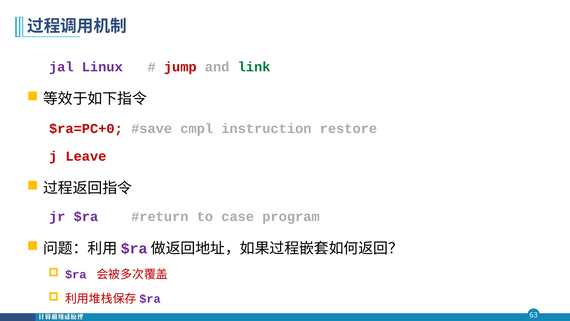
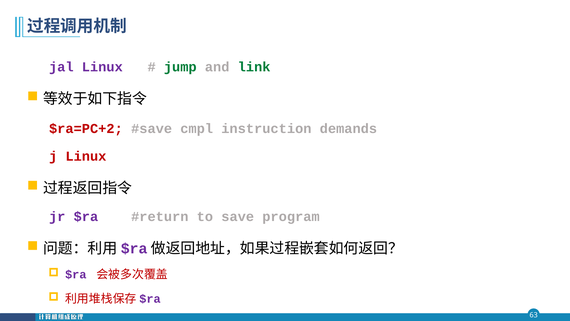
jump colour: red -> green
$ra=PC+0: $ra=PC+0 -> $ra=PC+2
restore: restore -> demands
j Leave: Leave -> Linux
case: case -> save
